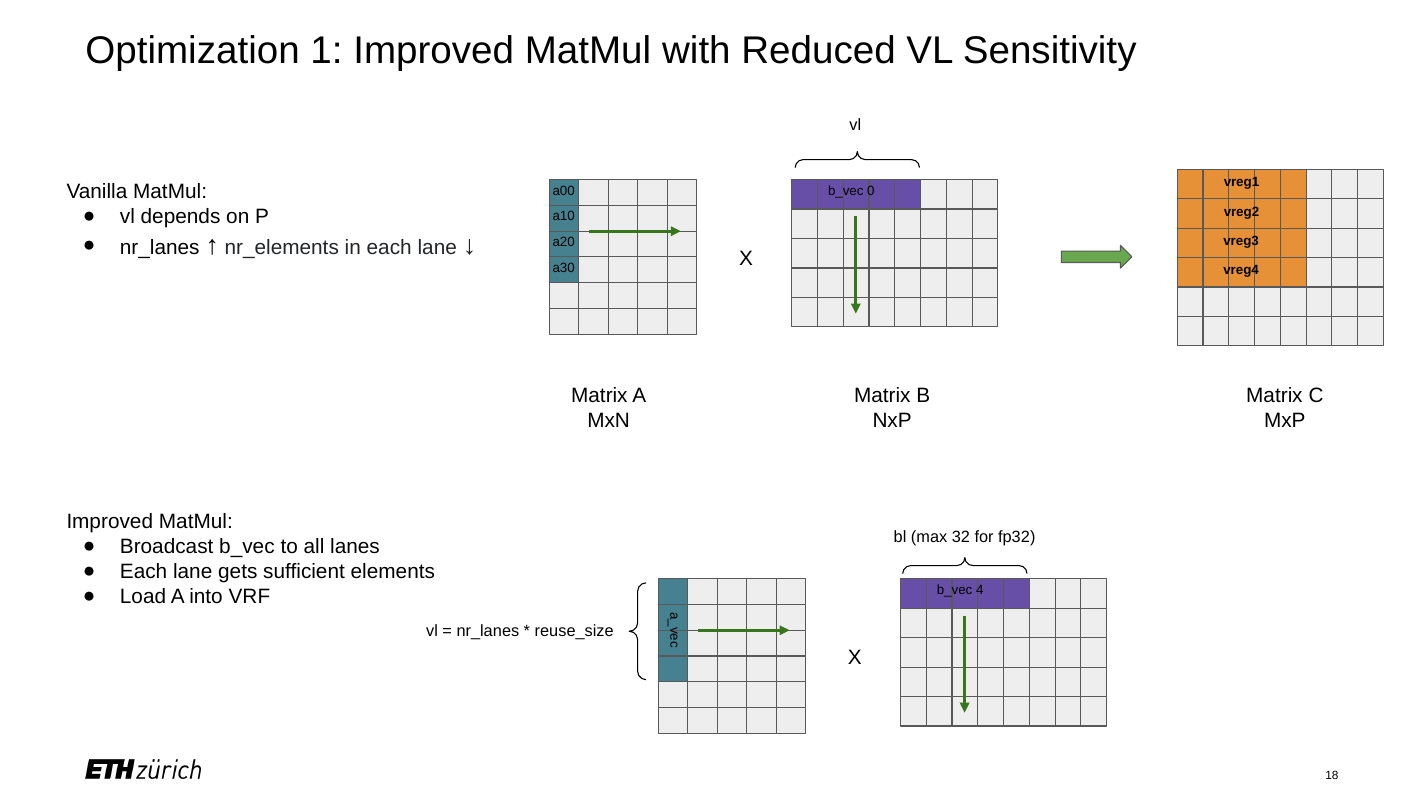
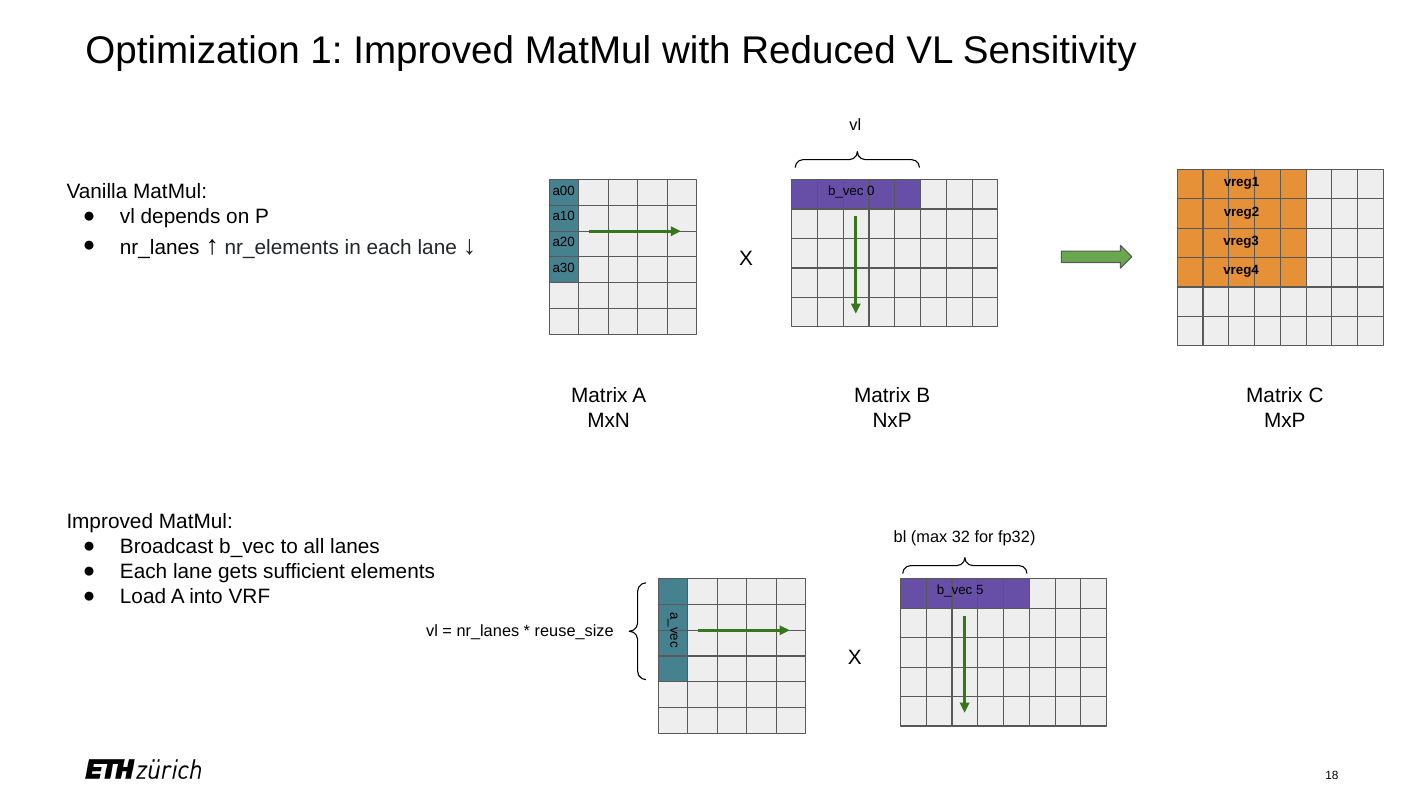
4: 4 -> 5
